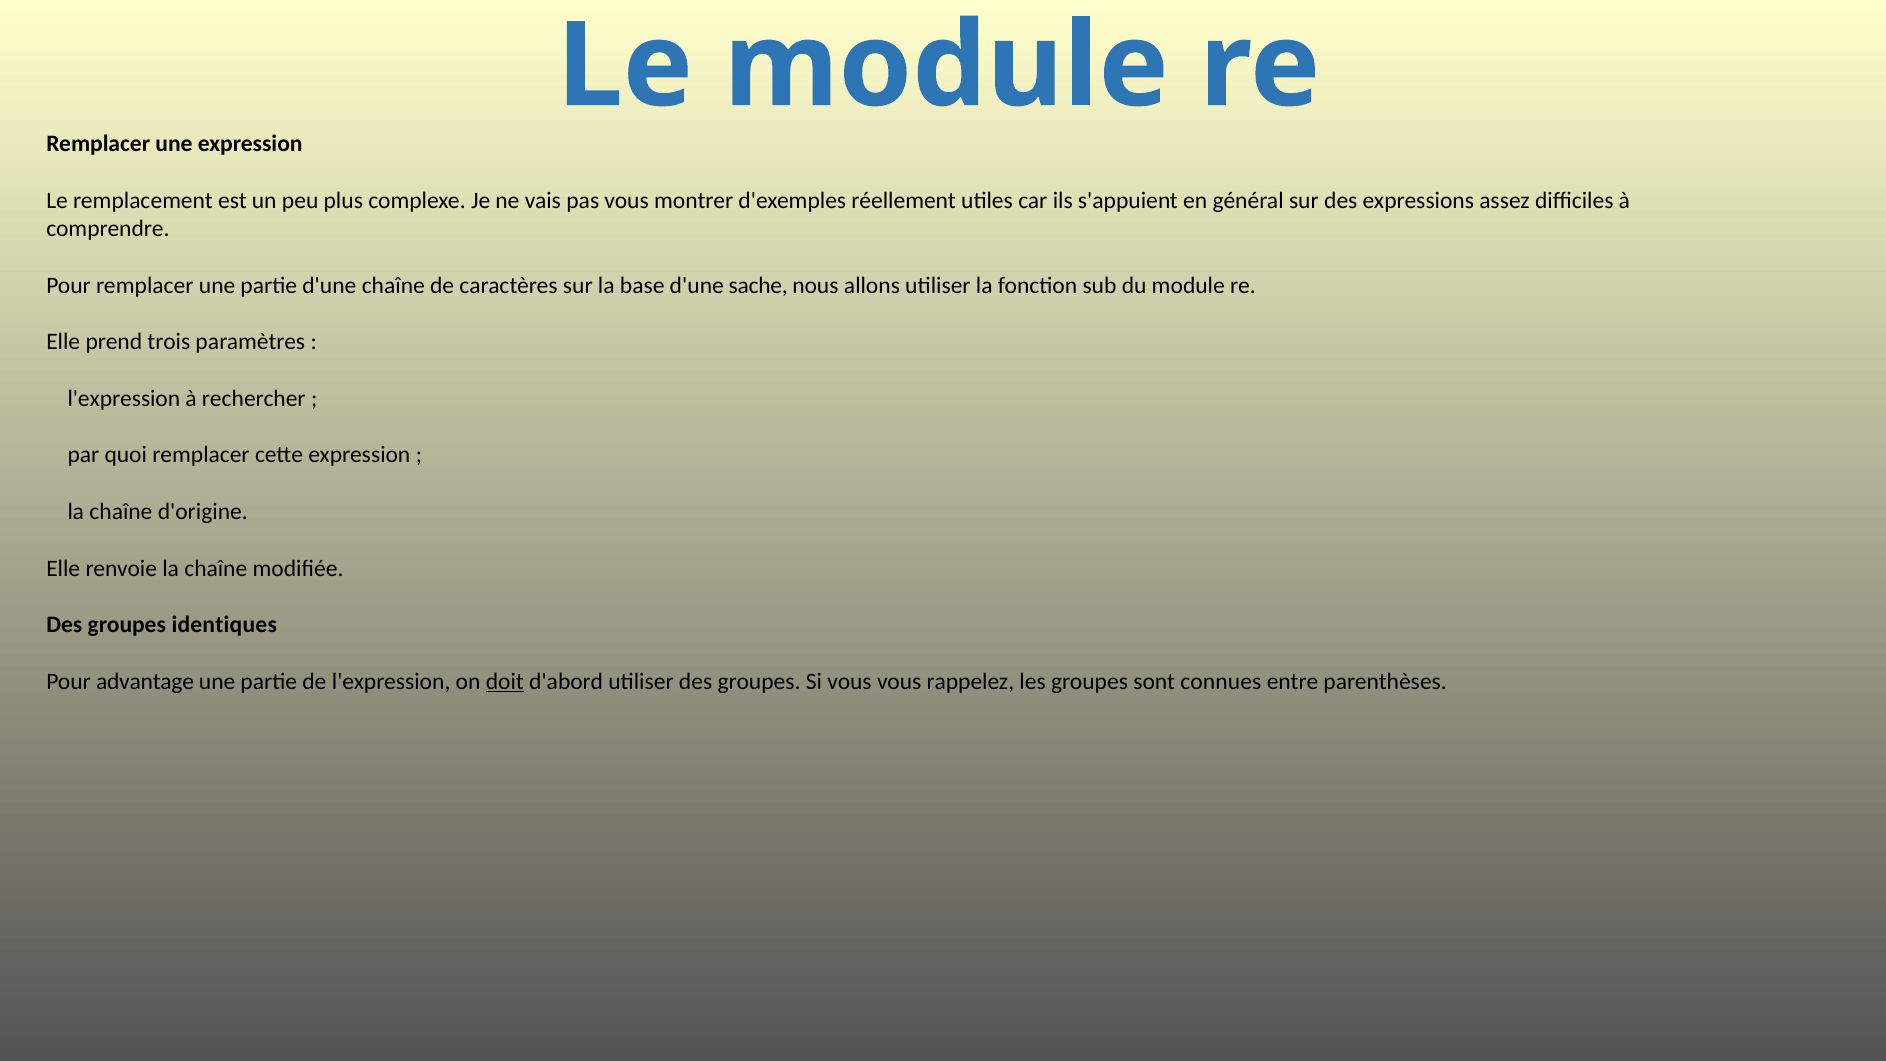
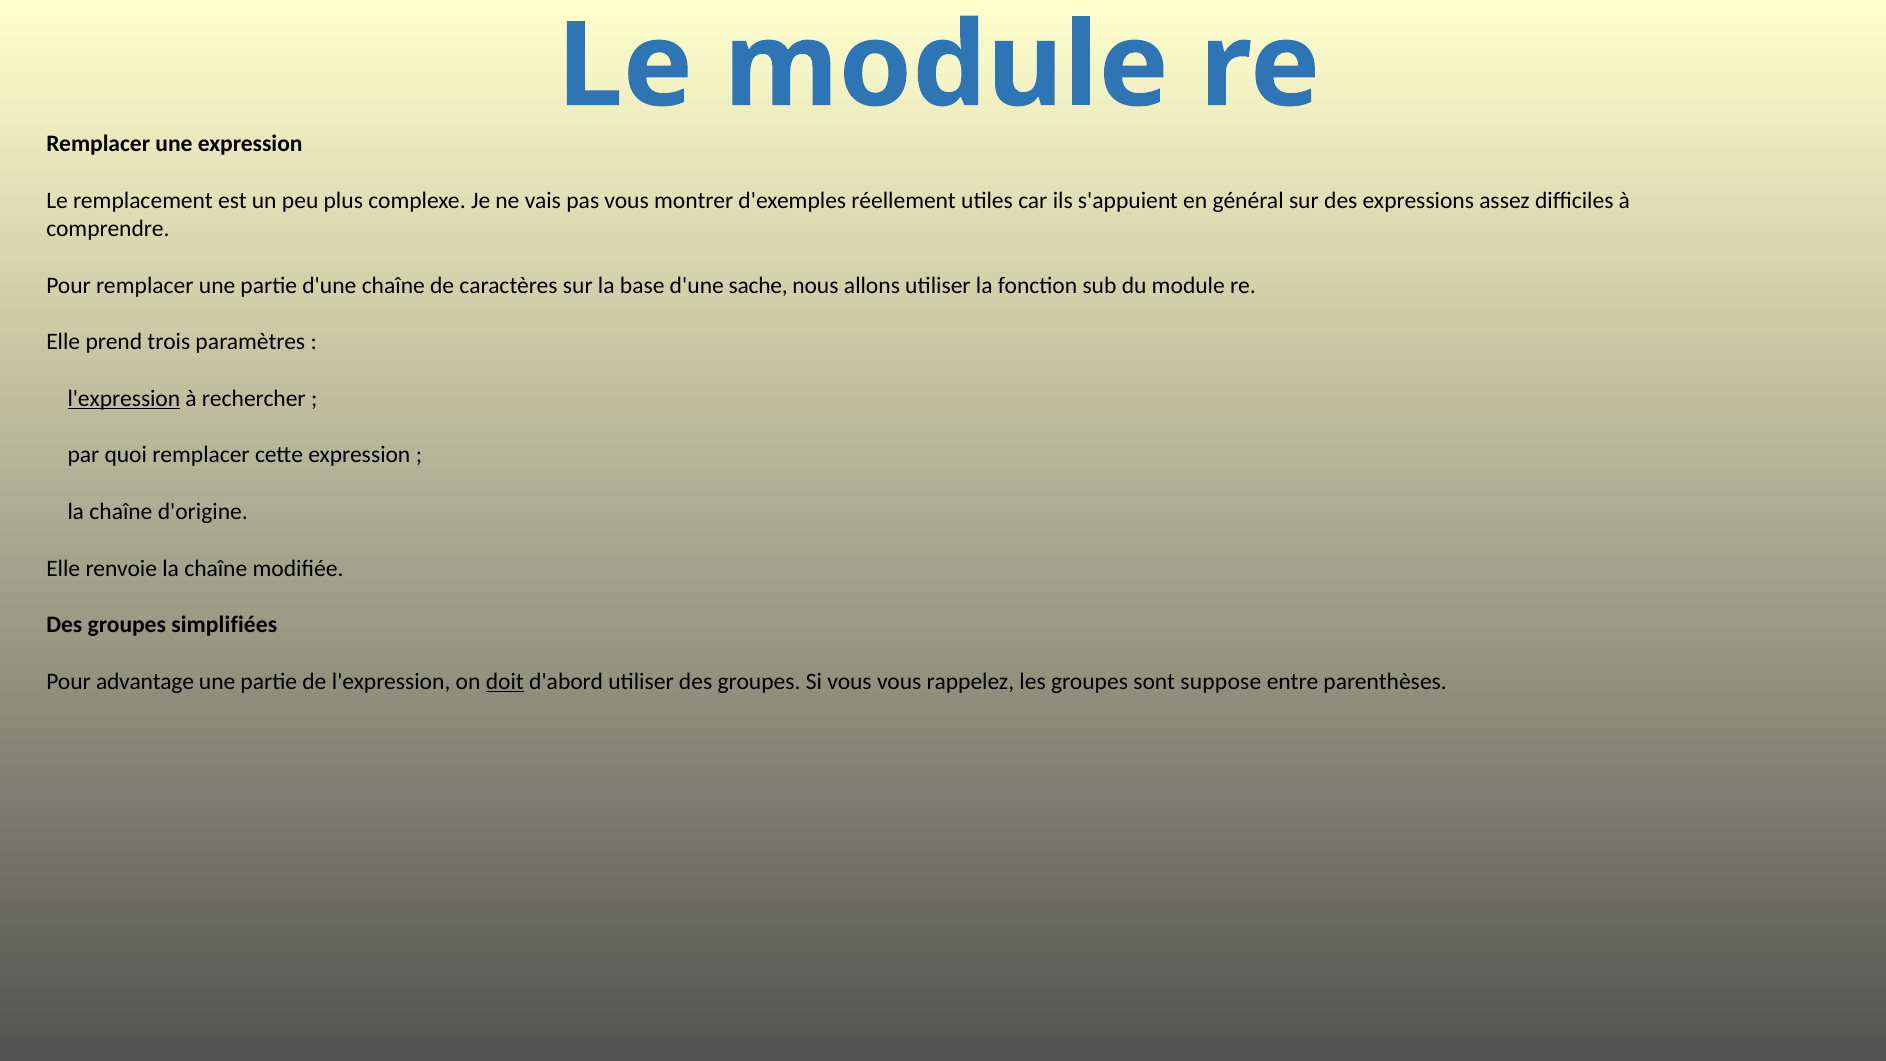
l'expression at (124, 398) underline: none -> present
identiques: identiques -> simplifiées
connues: connues -> suppose
